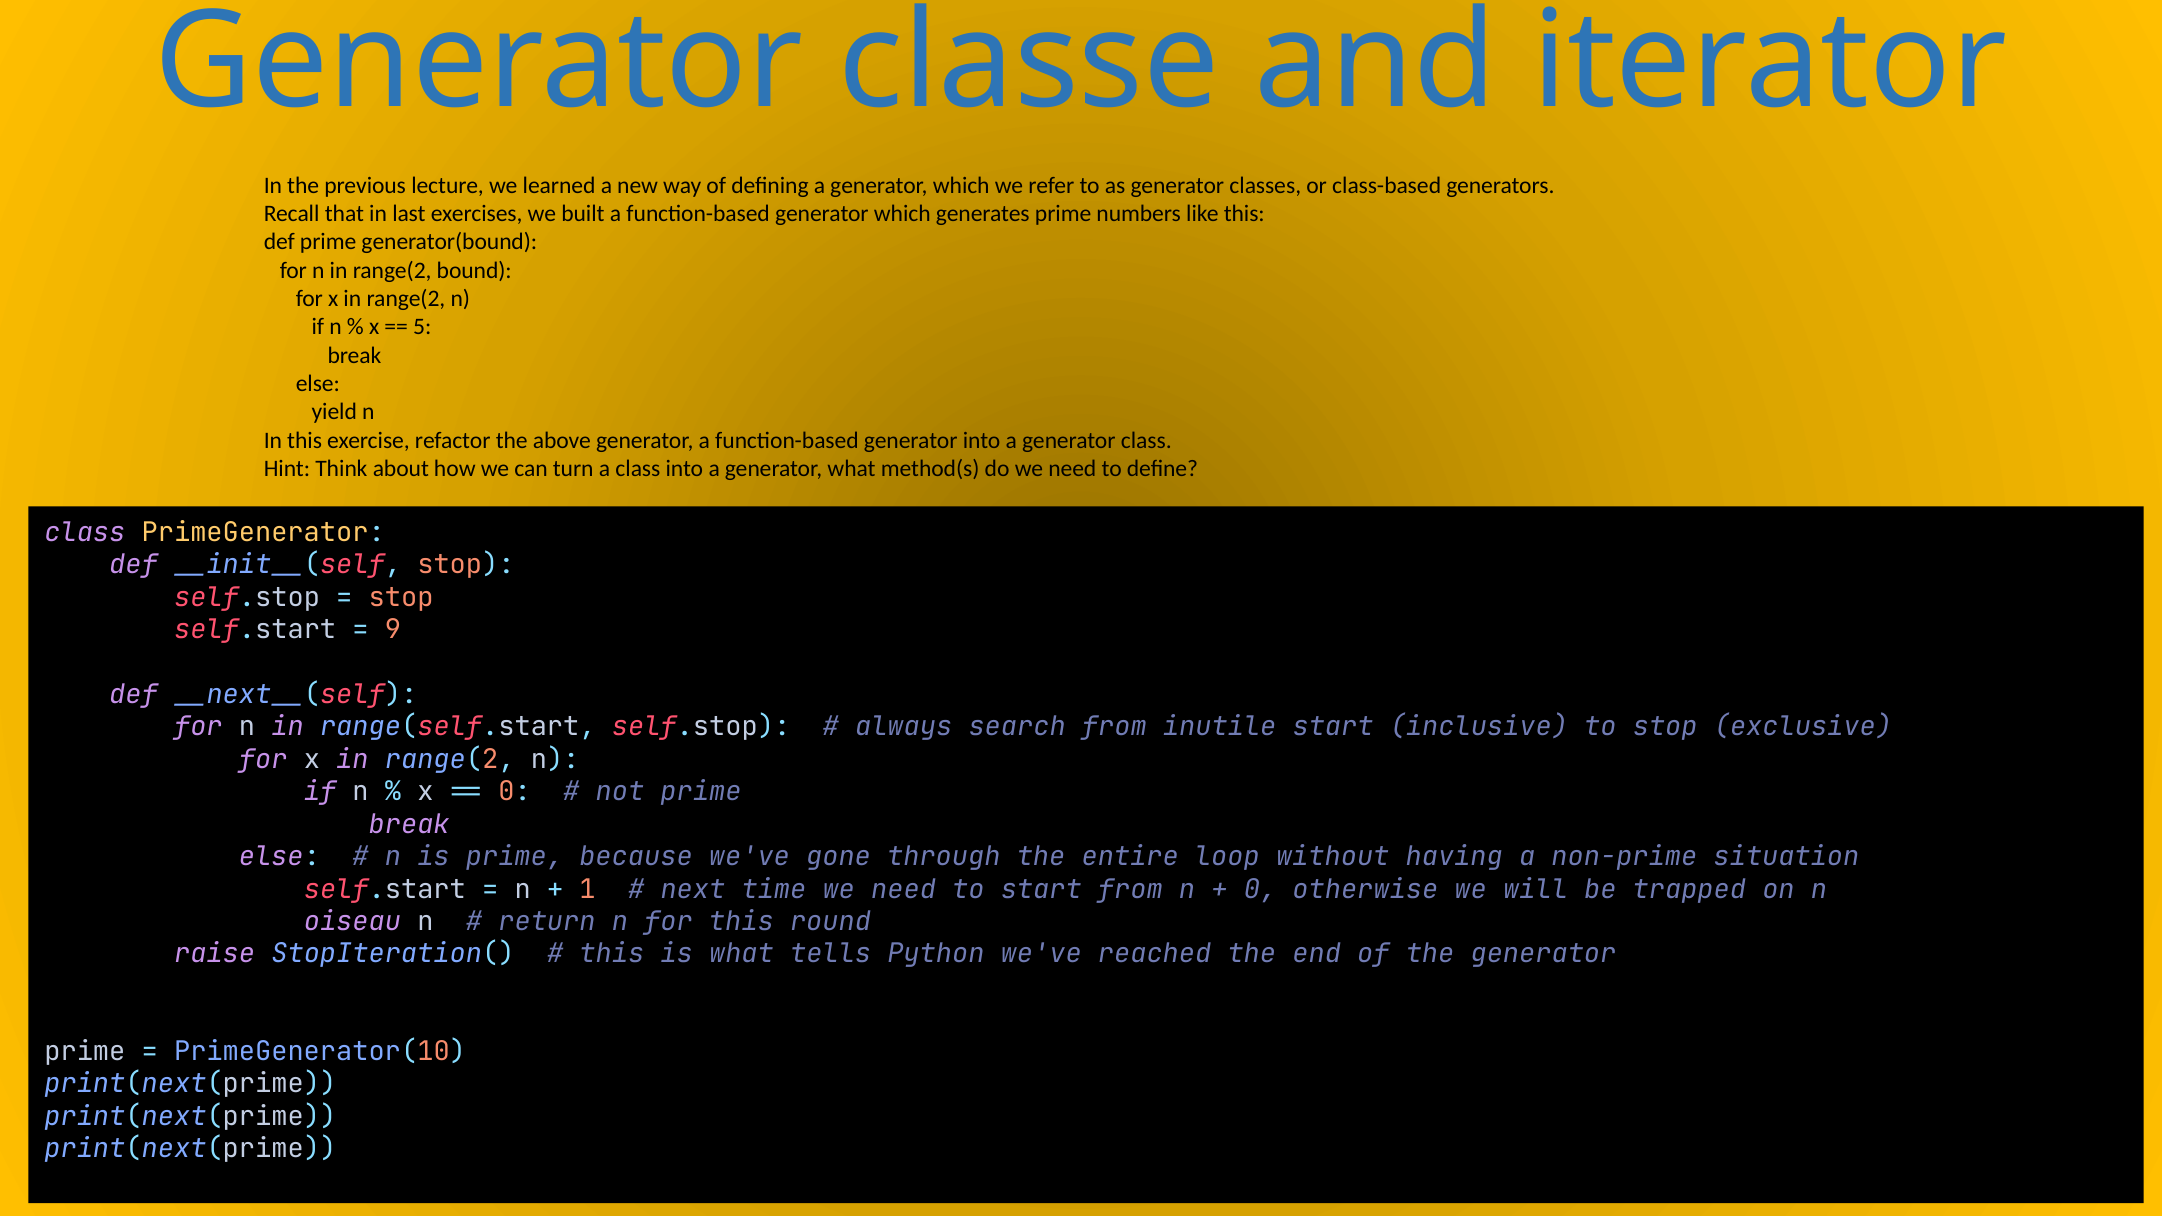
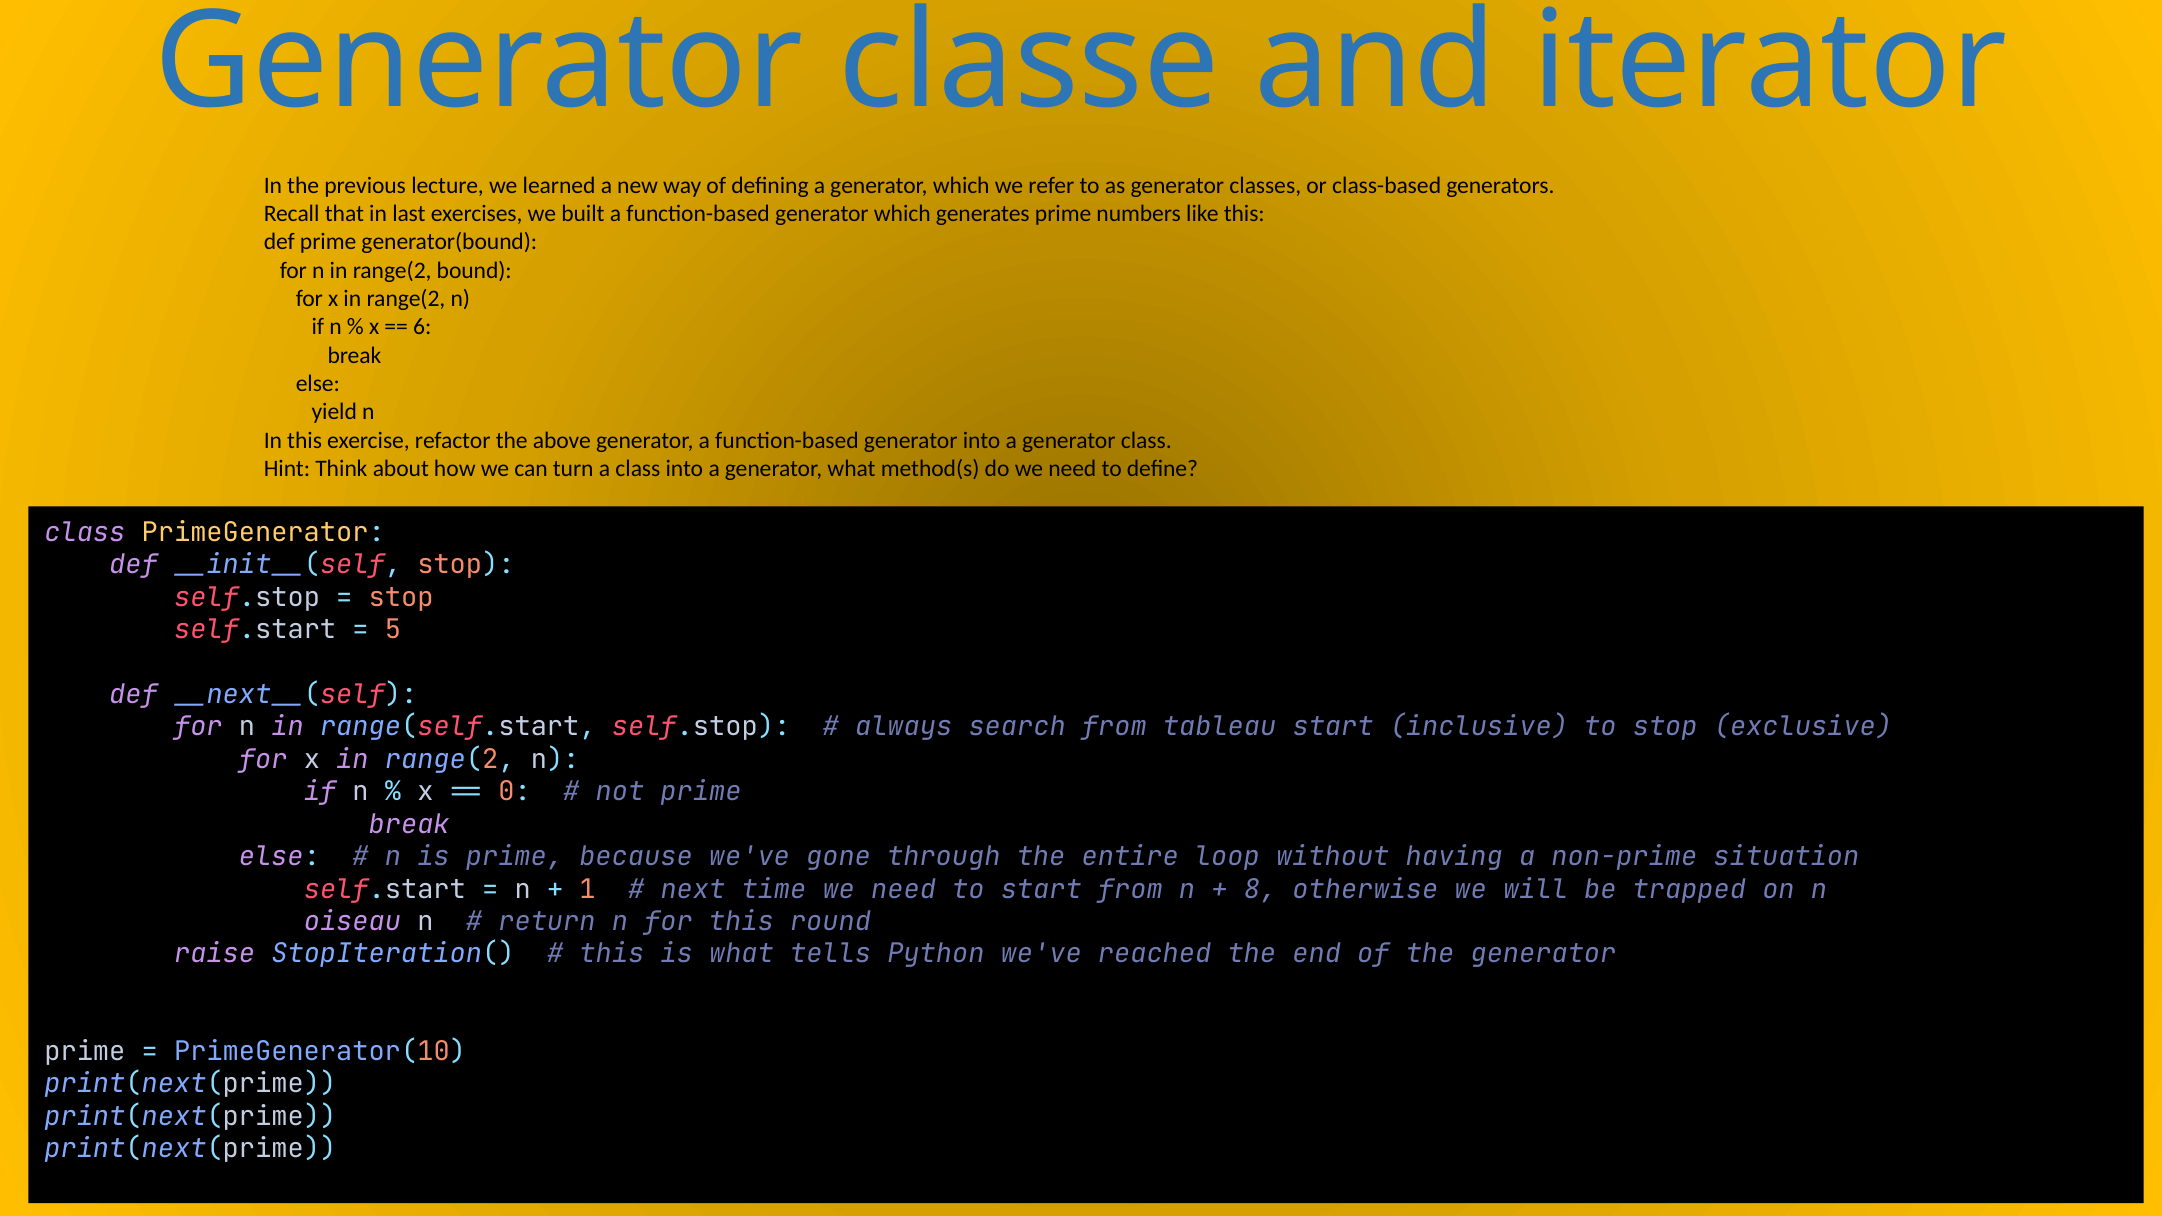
5: 5 -> 6
9: 9 -> 5
inutile: inutile -> tableau
0 at (1260, 889): 0 -> 8
